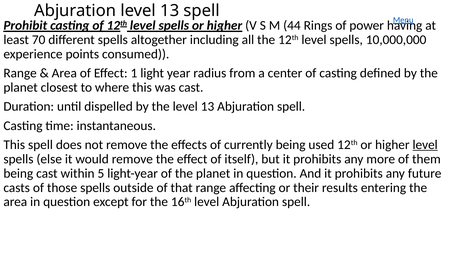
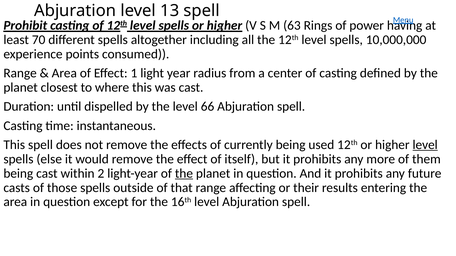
44: 44 -> 63
the level 13: 13 -> 66
5: 5 -> 2
the at (184, 174) underline: none -> present
